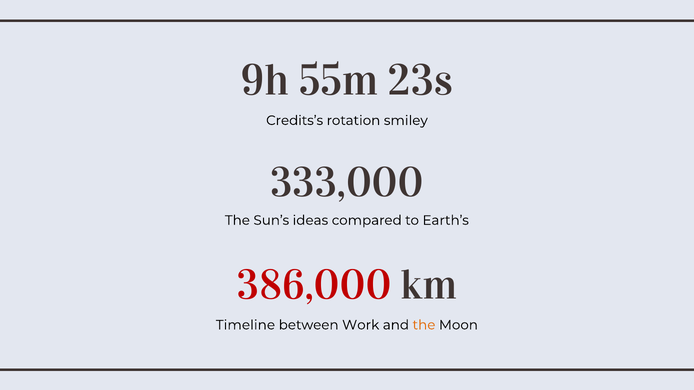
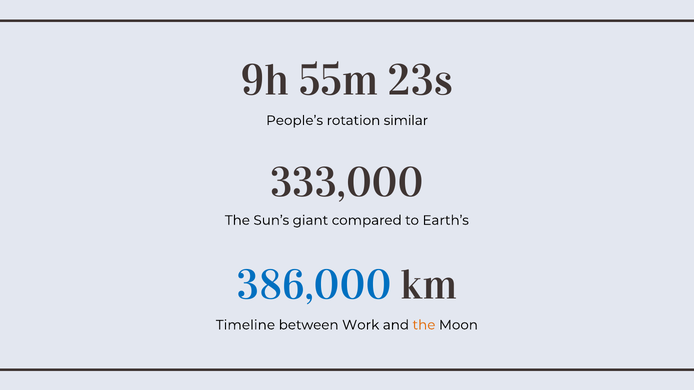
Credits’s: Credits’s -> People’s
smiley: smiley -> similar
ideas: ideas -> giant
386,000 colour: red -> blue
